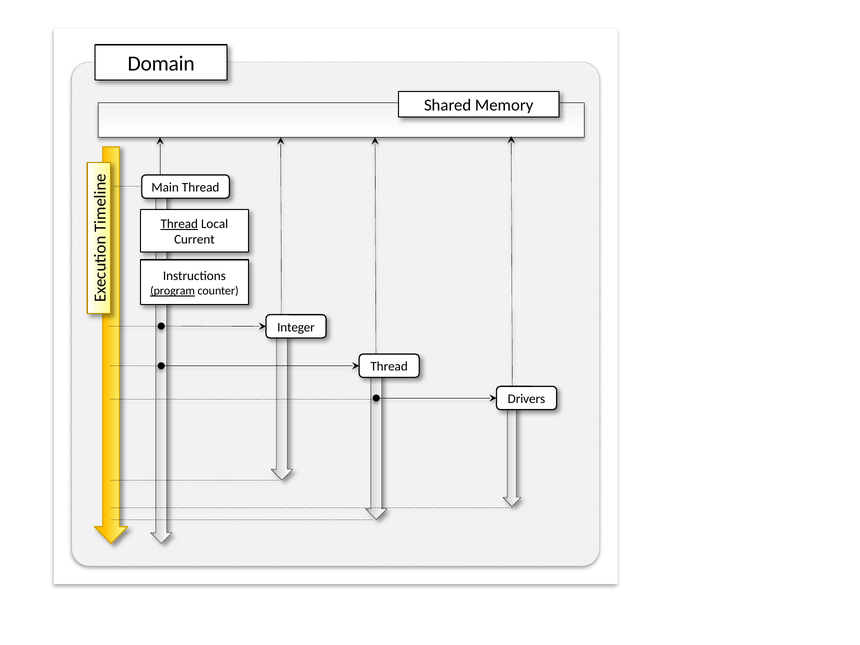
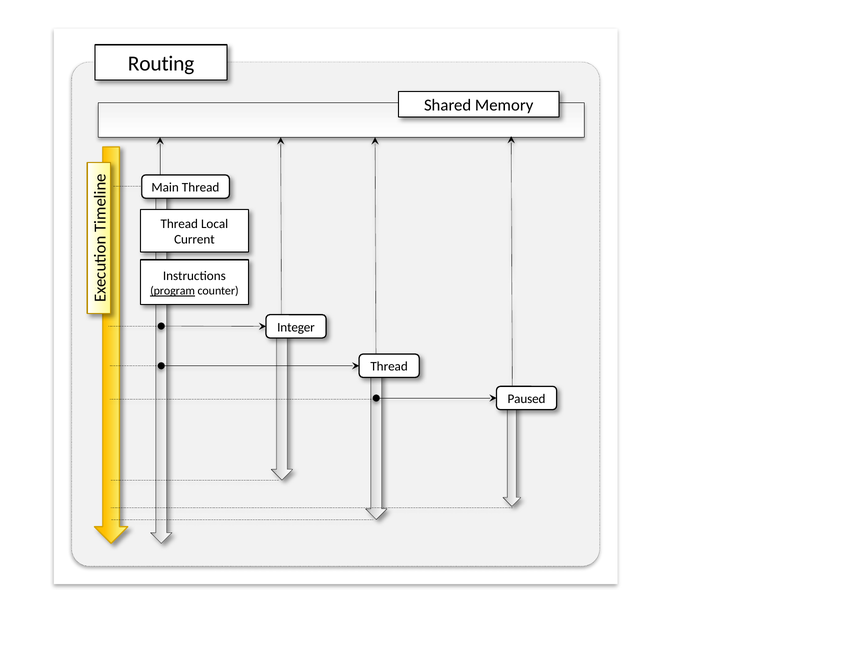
Domain: Domain -> Routing
Thread at (179, 224) underline: present -> none
Drivers: Drivers -> Paused
